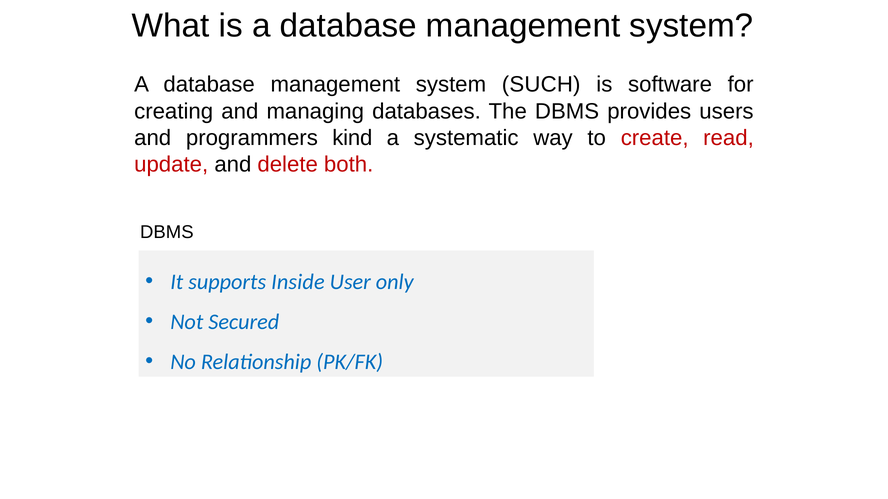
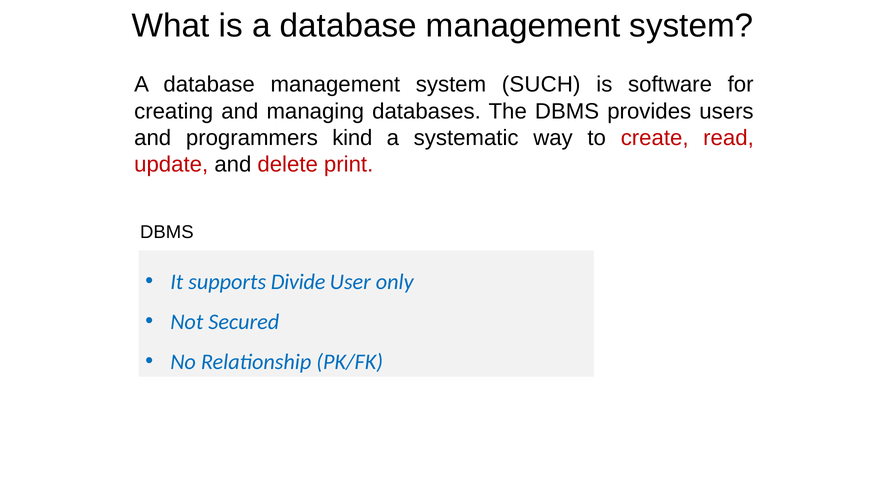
both: both -> print
Inside: Inside -> Divide
